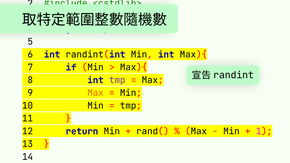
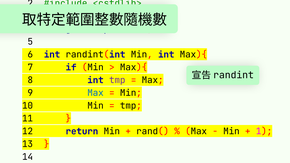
Max at (96, 93) colour: orange -> blue
